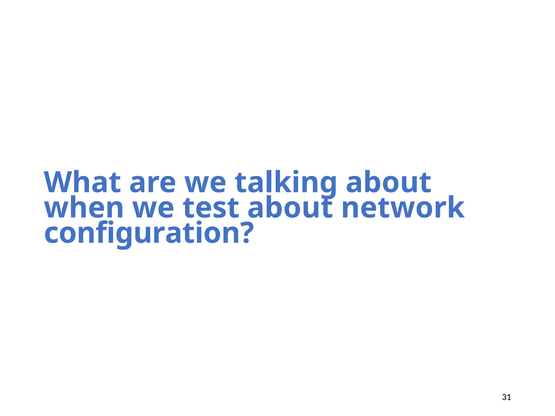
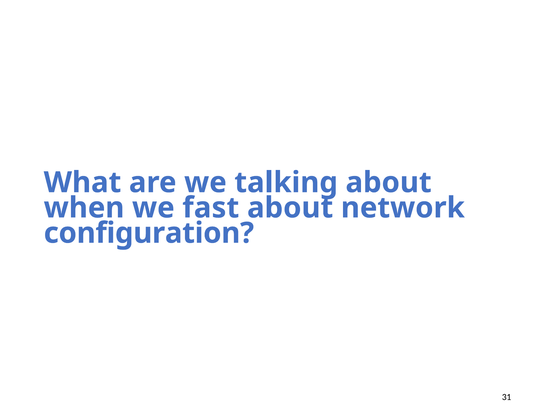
test: test -> fast
